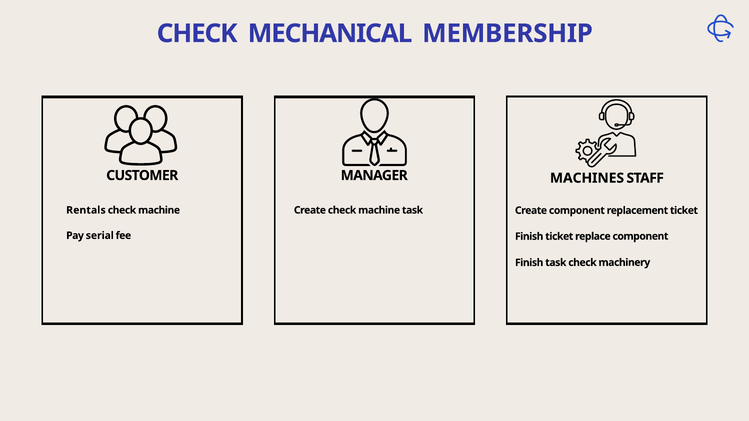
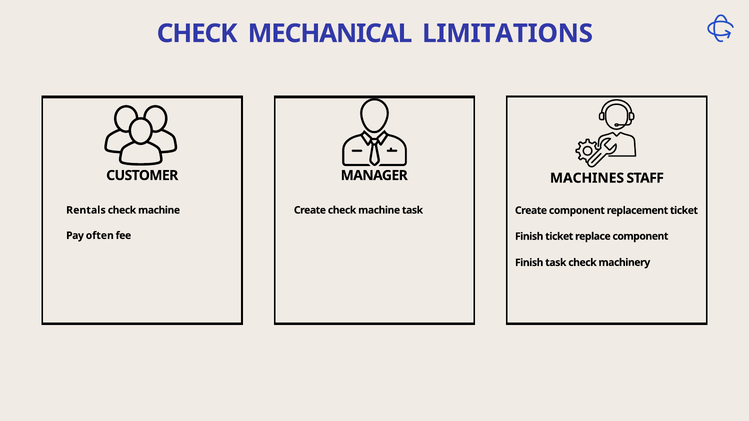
MEMBERSHIP: MEMBERSHIP -> LIMITATIONS
serial: serial -> often
